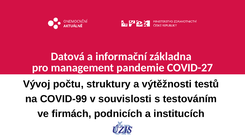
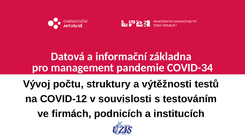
COVID-27: COVID-27 -> COVID-34
COVID-99: COVID-99 -> COVID-12
